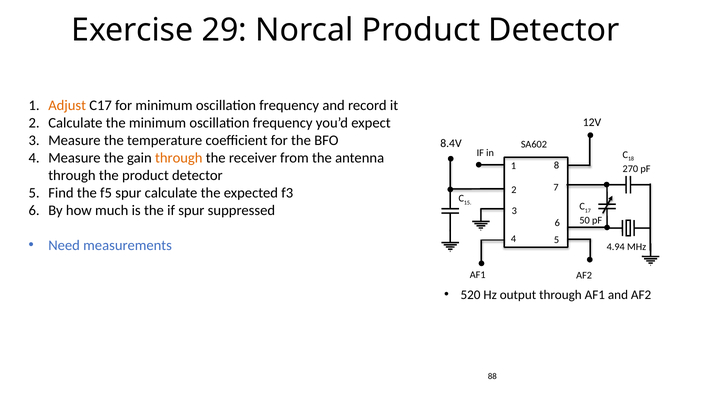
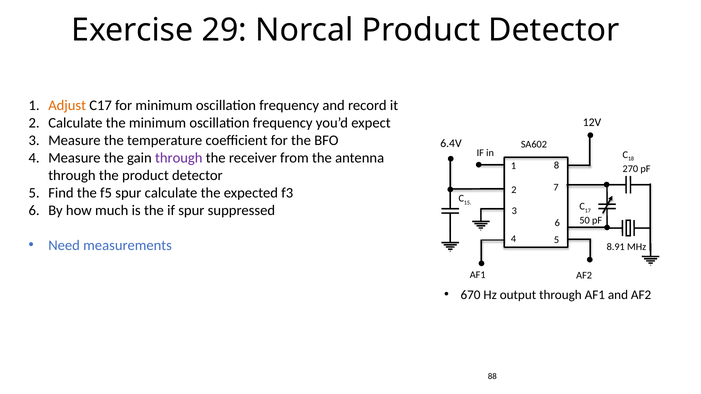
8.4V: 8.4V -> 6.4V
through at (179, 158) colour: orange -> purple
4.94: 4.94 -> 8.91
520: 520 -> 670
